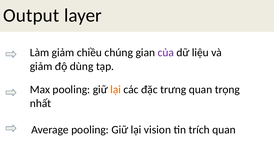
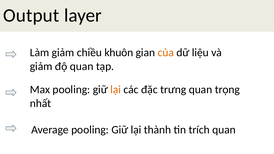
chúng: chúng -> khuôn
của colour: purple -> orange
độ dùng: dùng -> quan
vision: vision -> thành
